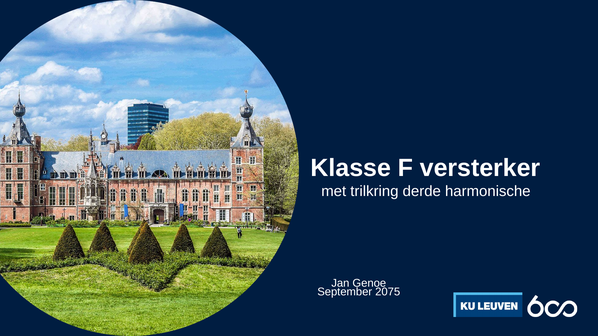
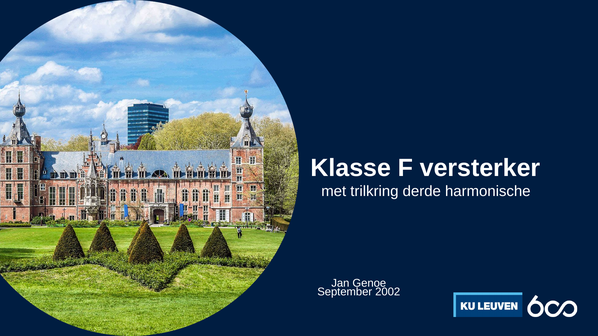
2075: 2075 -> 2002
